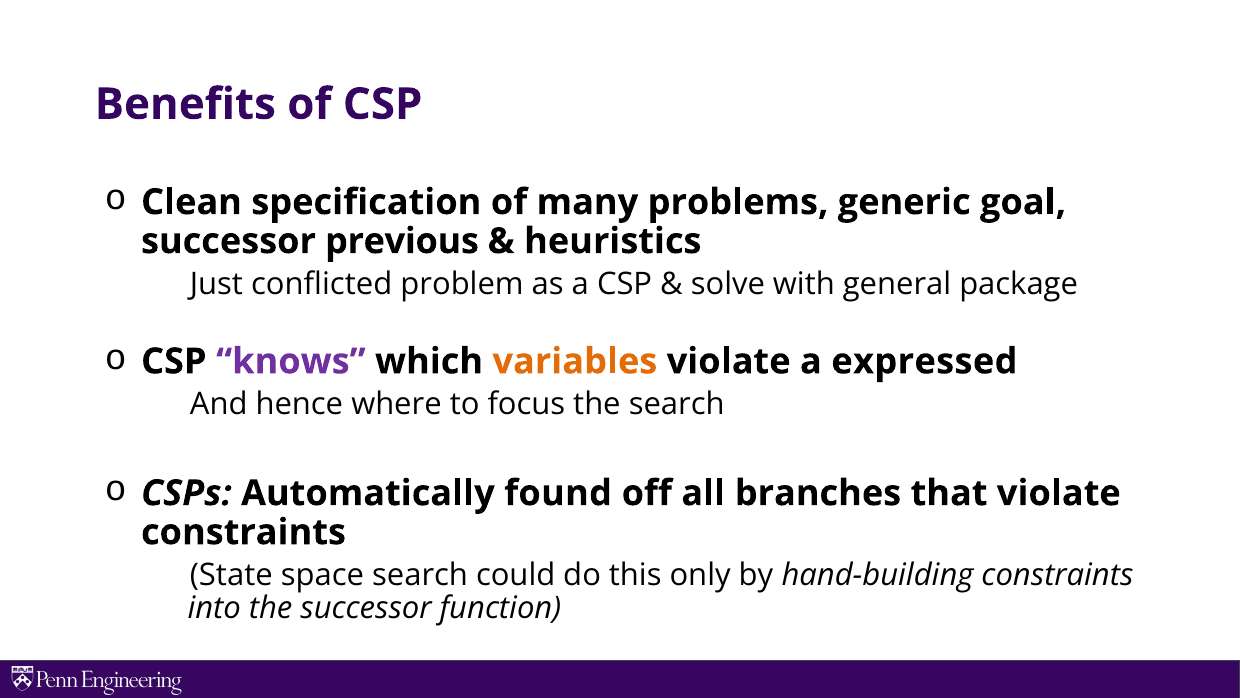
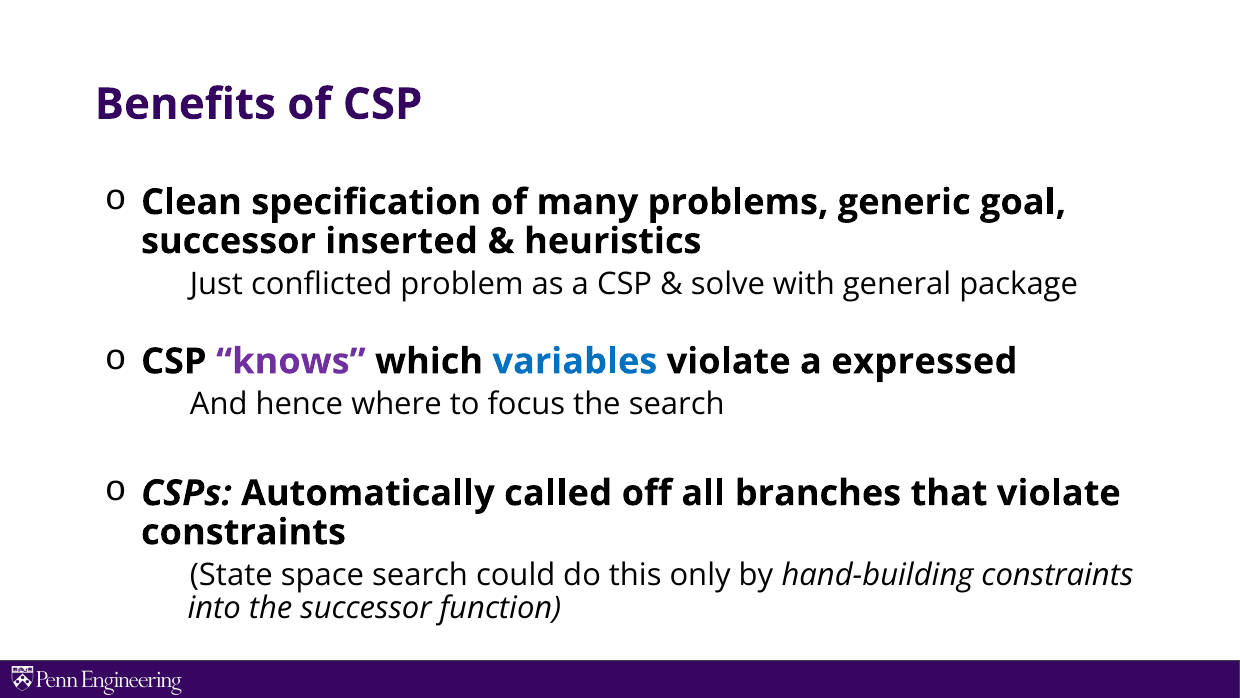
previous: previous -> inserted
variables colour: orange -> blue
found: found -> called
